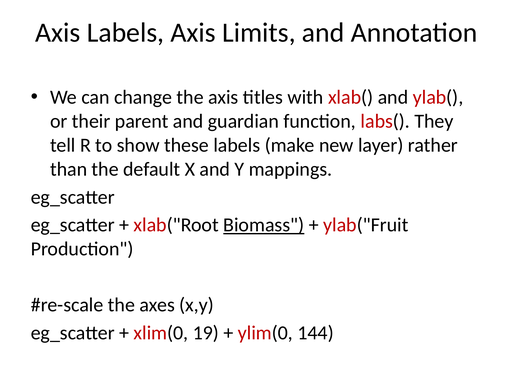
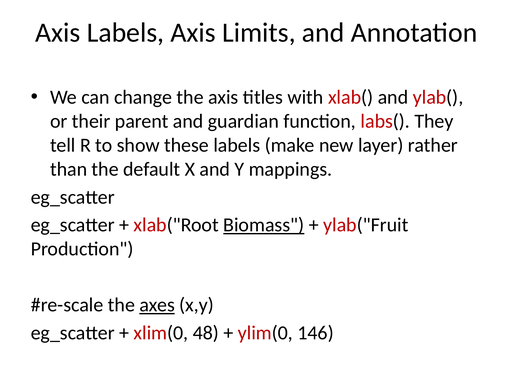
axes underline: none -> present
19: 19 -> 48
144: 144 -> 146
